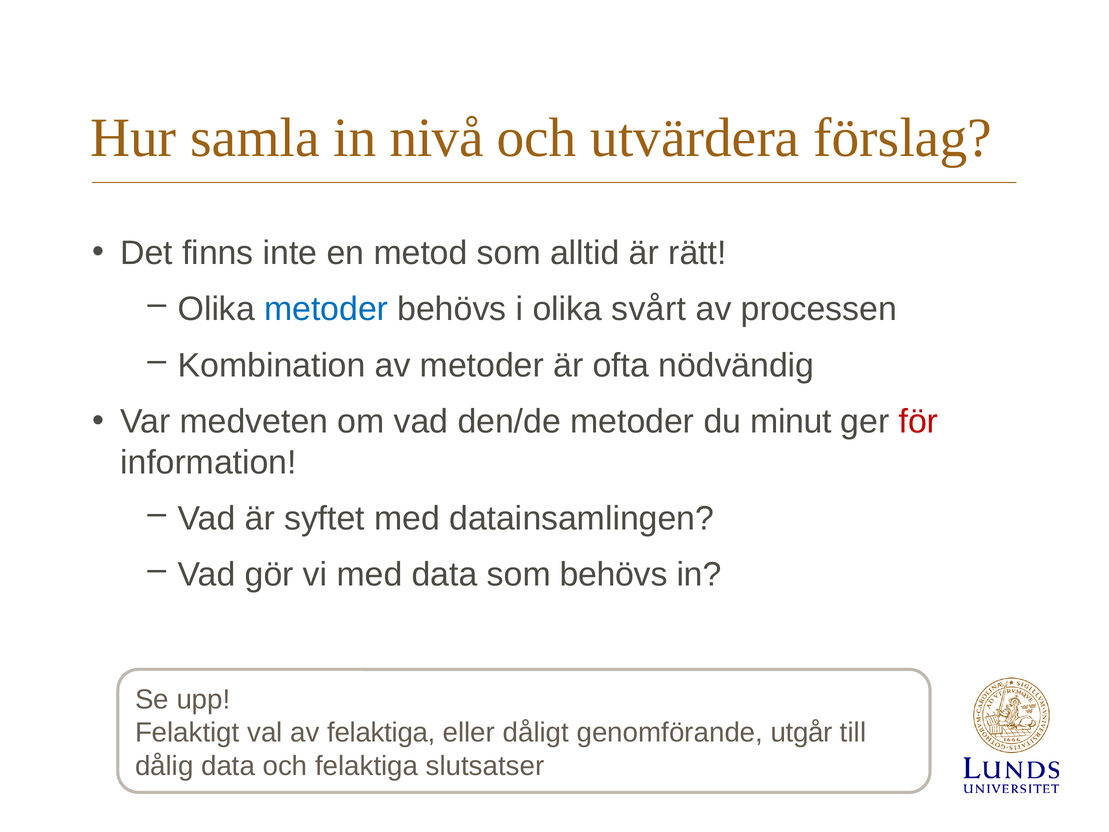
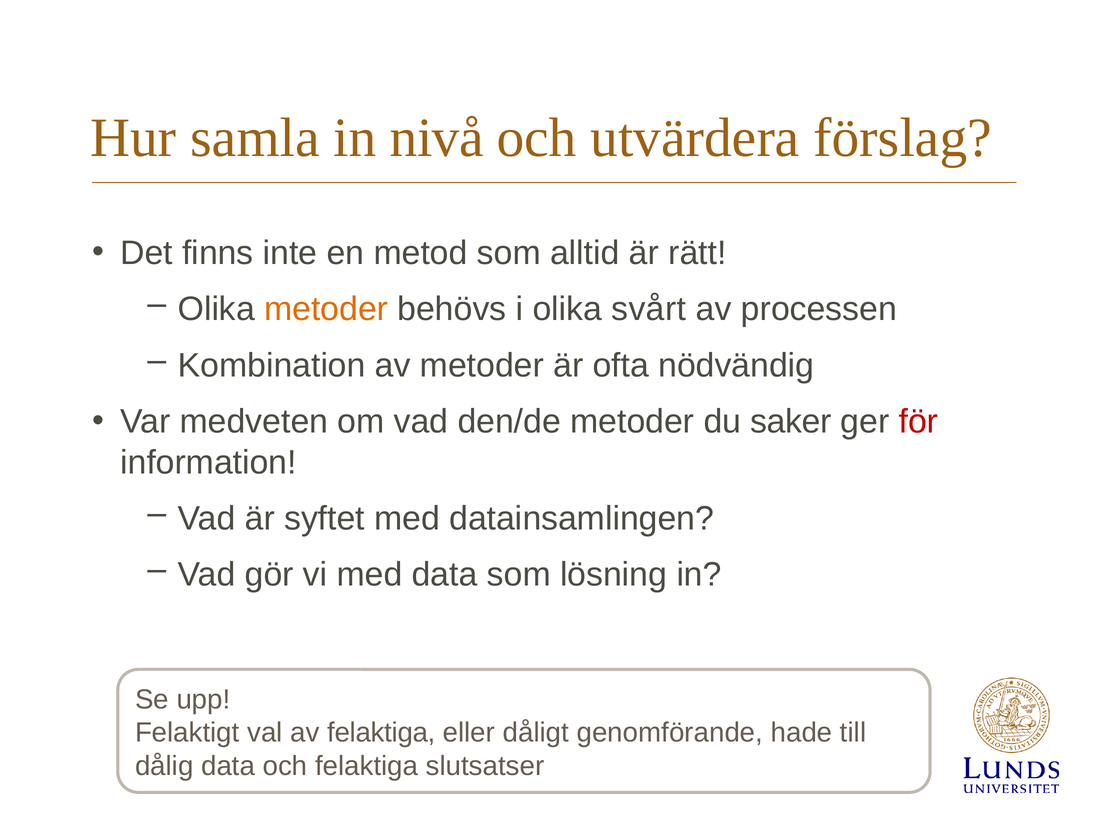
metoder at (326, 309) colour: blue -> orange
minut: minut -> saker
som behövs: behövs -> lösning
utgår: utgår -> hade
